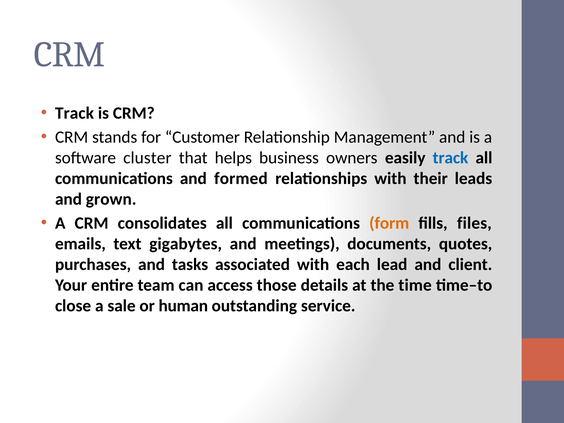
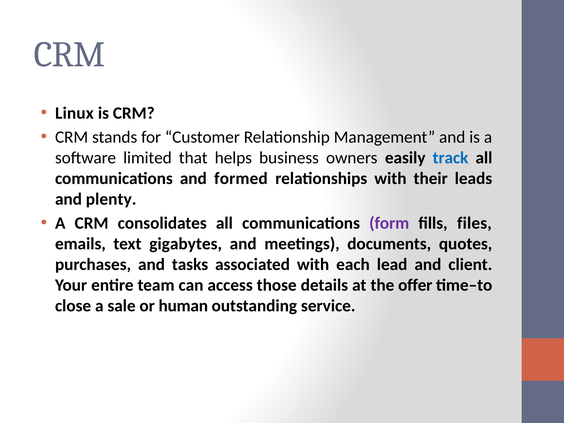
Track at (74, 113): Track -> Linux
cluster: cluster -> limited
grown: grown -> plenty
form colour: orange -> purple
time: time -> offer
